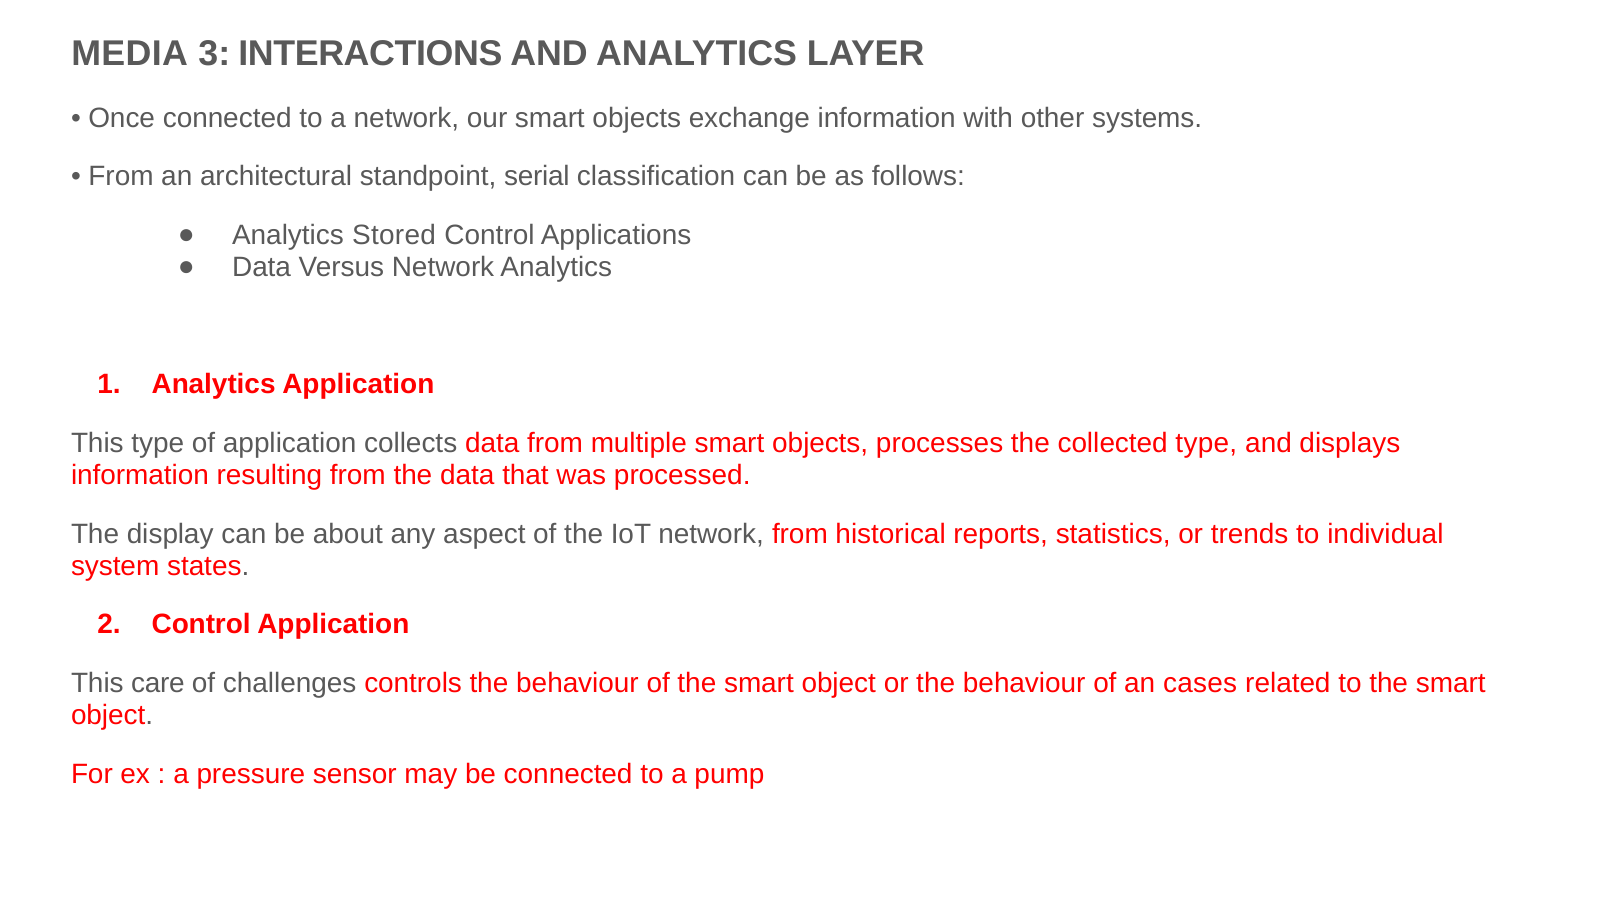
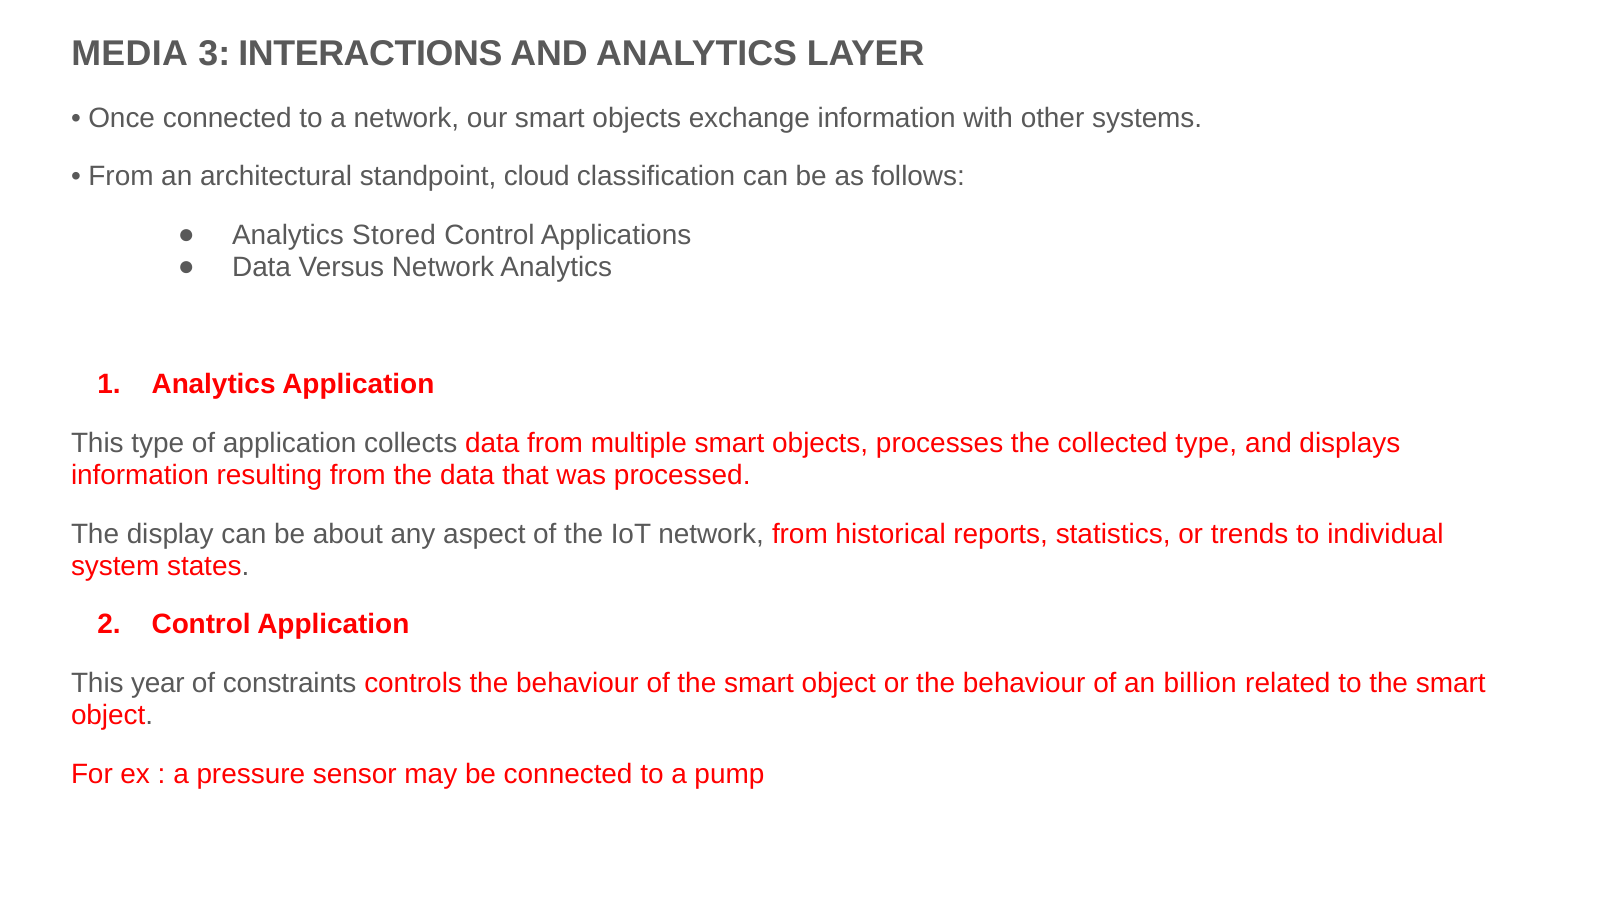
serial: serial -> cloud
care: care -> year
challenges: challenges -> constraints
cases: cases -> billion
